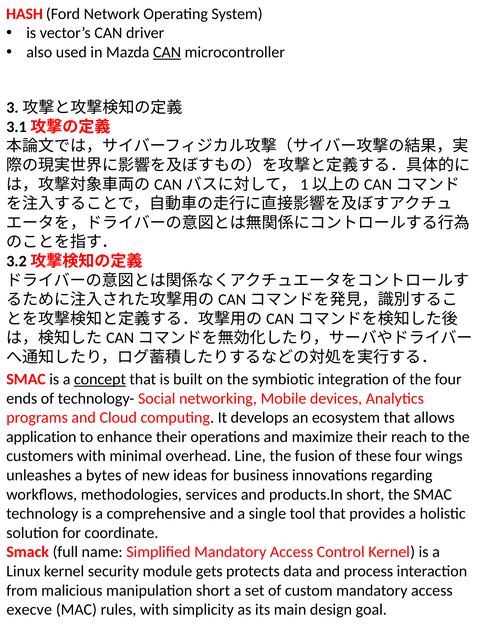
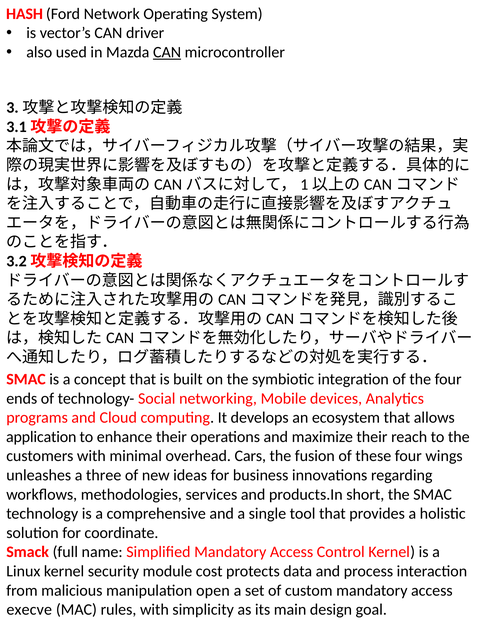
concept underline: present -> none
Line: Line -> Cars
bytes: bytes -> three
gets: gets -> cost
manipulation short: short -> open
